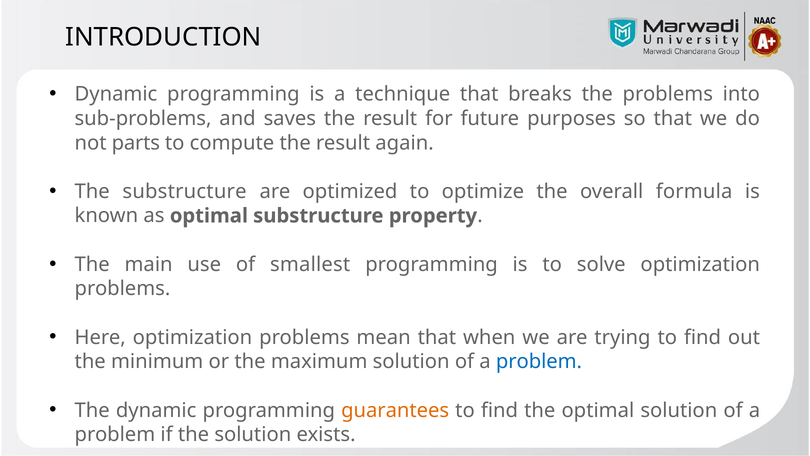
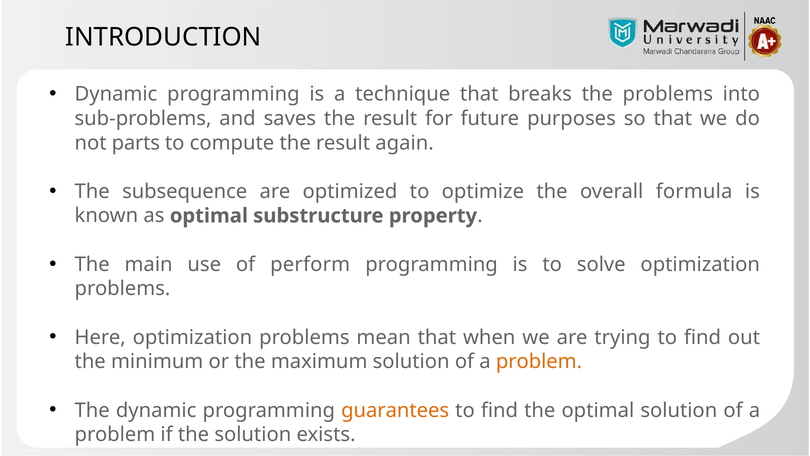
The substructure: substructure -> subsequence
smallest: smallest -> perform
problem at (539, 361) colour: blue -> orange
